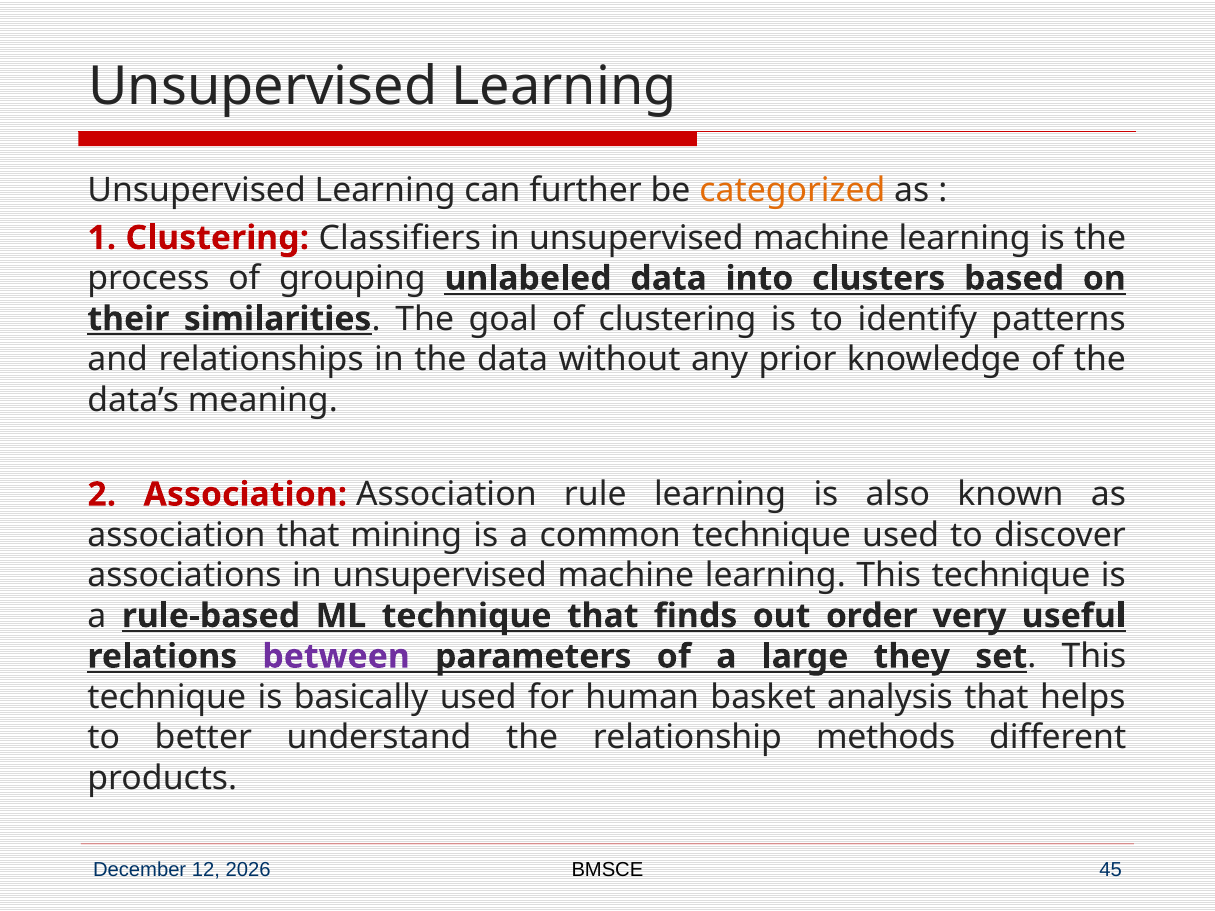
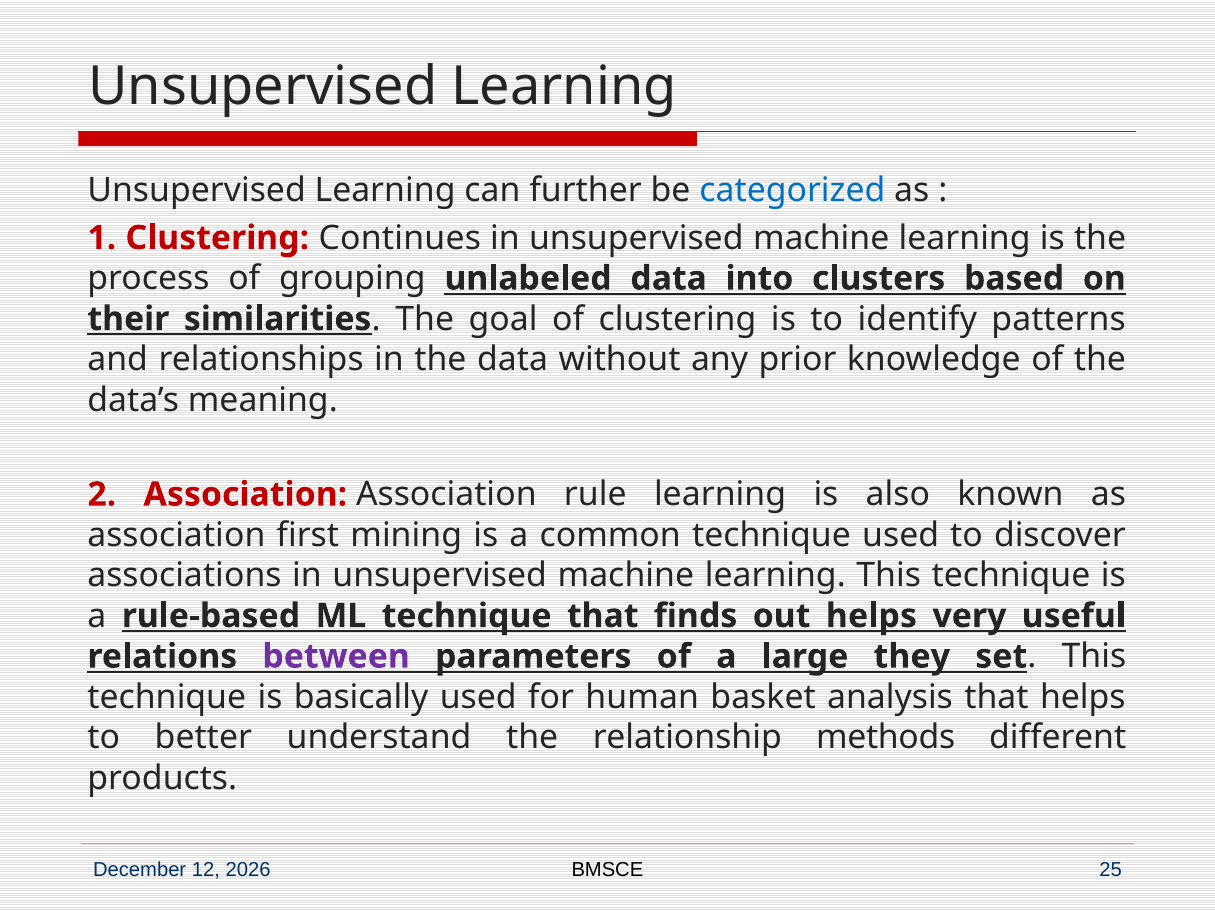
categorized colour: orange -> blue
Classifiers: Classifiers -> Continues
association that: that -> first
out order: order -> helps
45: 45 -> 25
